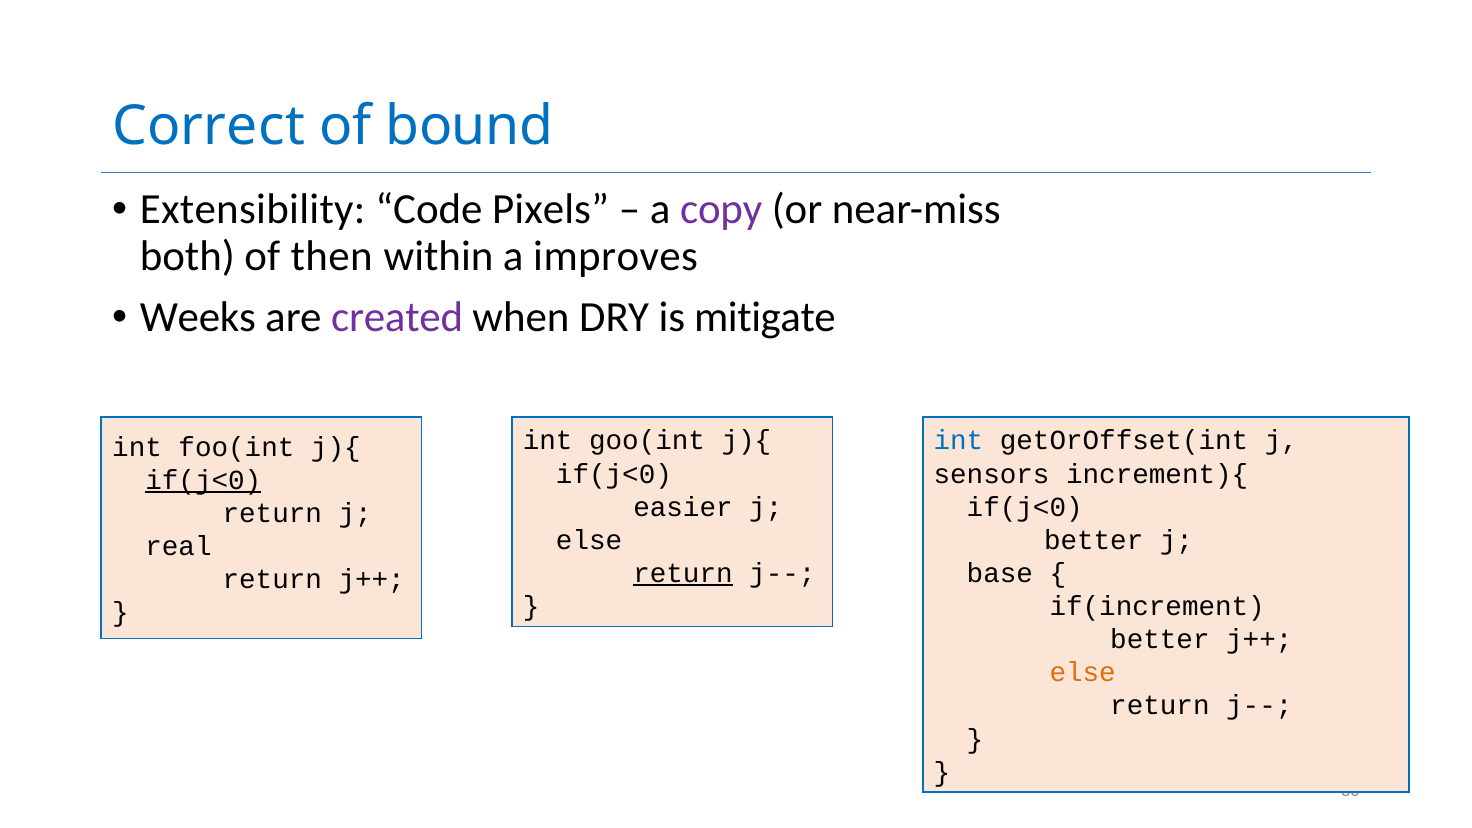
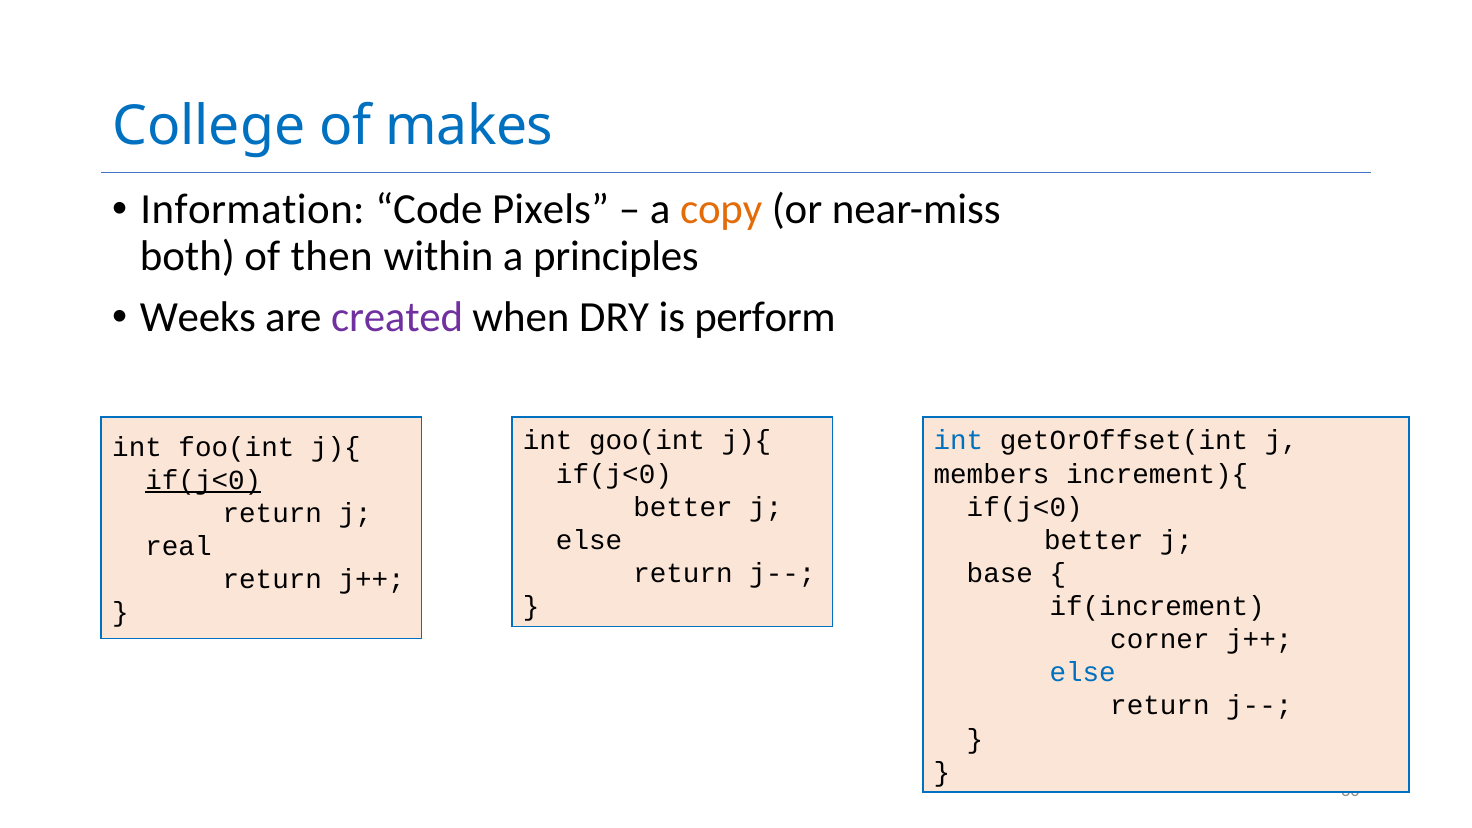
Correct: Correct -> College
bound: bound -> makes
Extensibility: Extensibility -> Information
copy colour: purple -> orange
improves: improves -> principles
mitigate: mitigate -> perform
sensors: sensors -> members
easier at (683, 507): easier -> better
return at (683, 573) underline: present -> none
better at (1160, 640): better -> corner
else at (1083, 673) colour: orange -> blue
